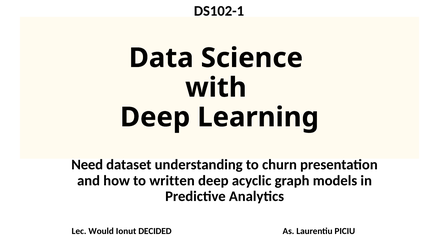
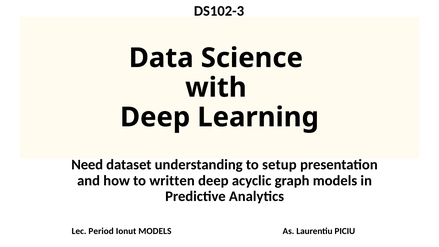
DS102-1: DS102-1 -> DS102-3
churn: churn -> setup
Would: Would -> Period
Ionut DECIDED: DECIDED -> MODELS
